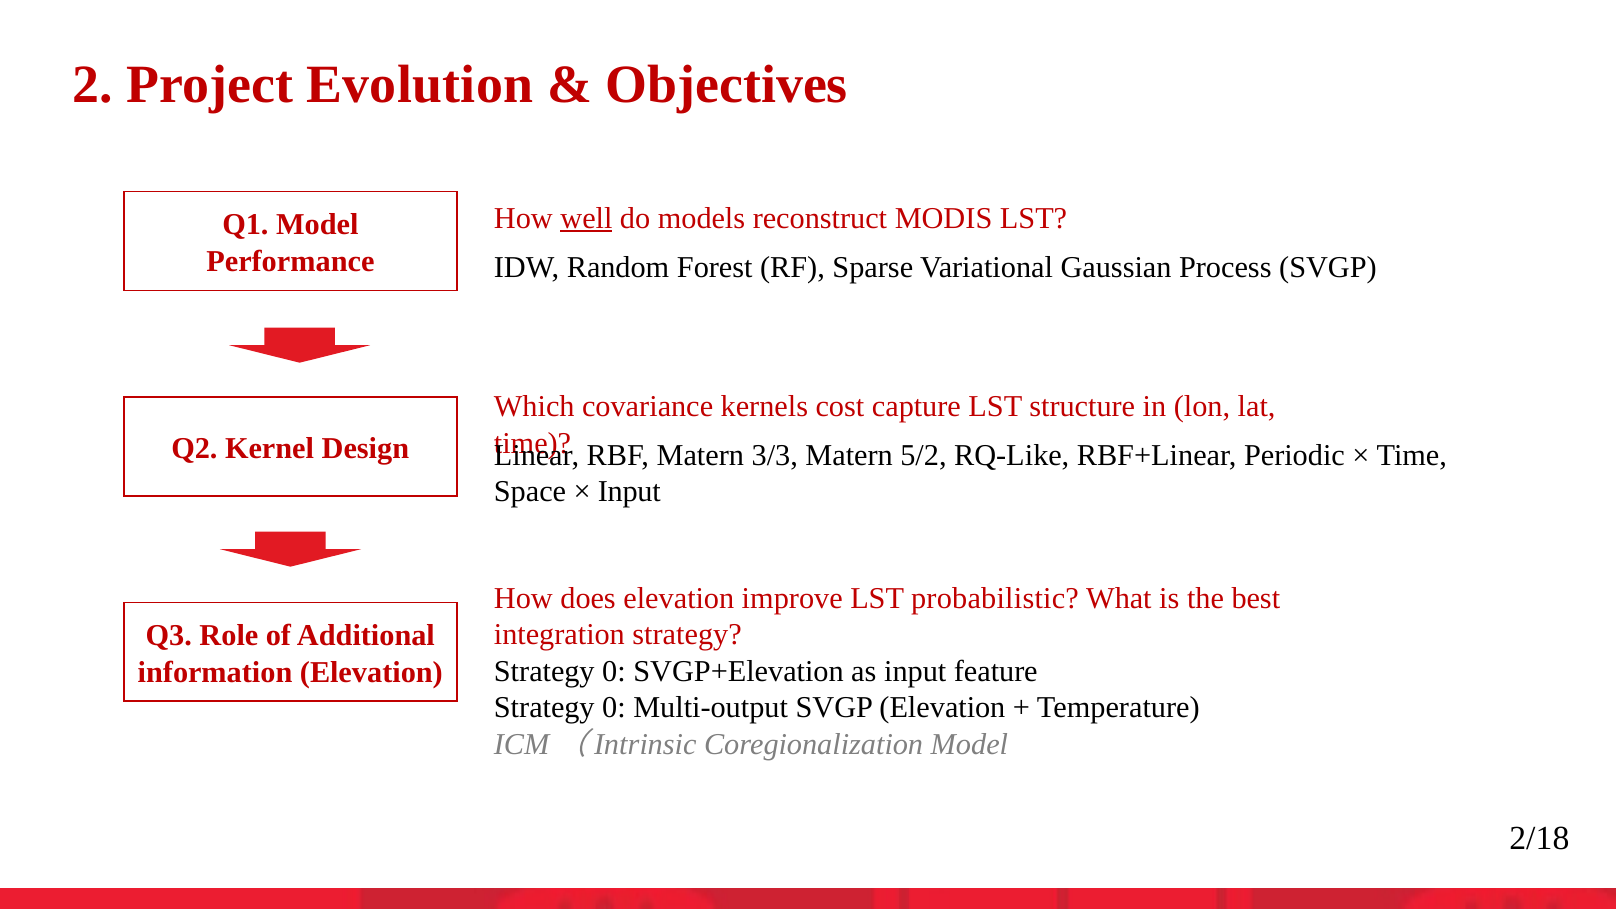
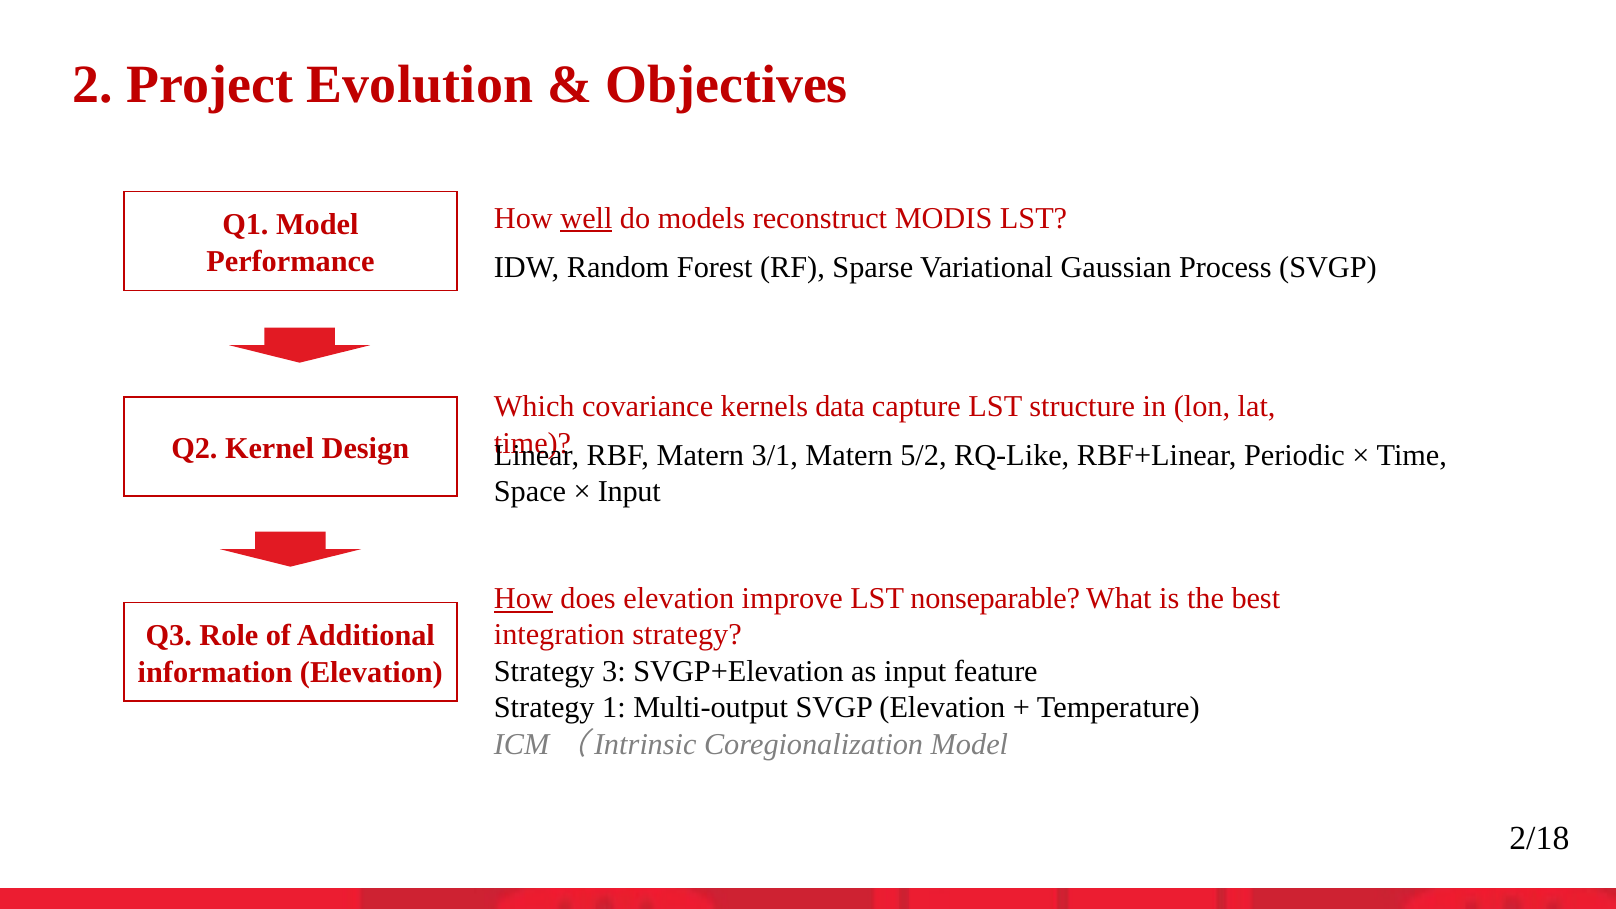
cost: cost -> data
3/3: 3/3 -> 3/1
How at (523, 599) underline: none -> present
probabilistic: probabilistic -> nonseparable
0 at (614, 671): 0 -> 3
0 at (614, 708): 0 -> 1
